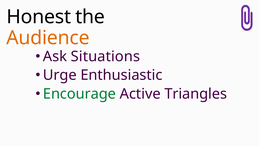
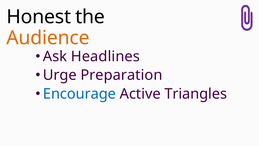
Situations: Situations -> Headlines
Enthusiastic: Enthusiastic -> Preparation
Encourage colour: green -> blue
